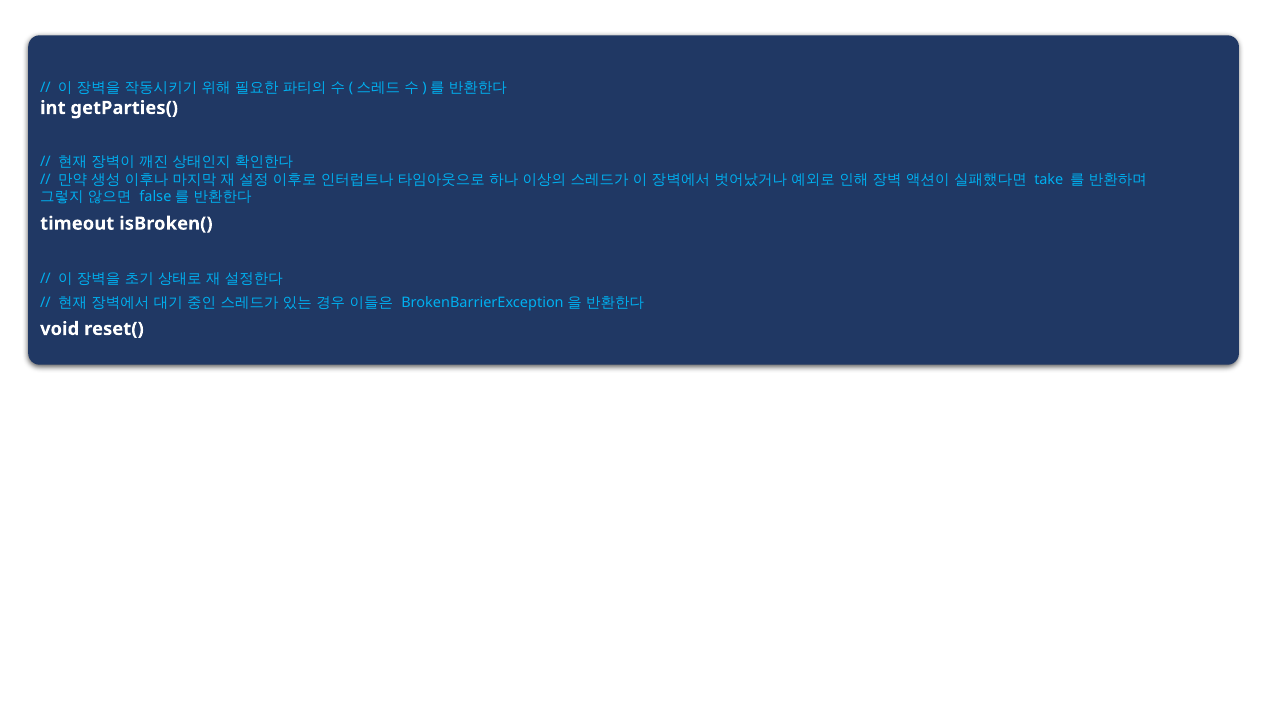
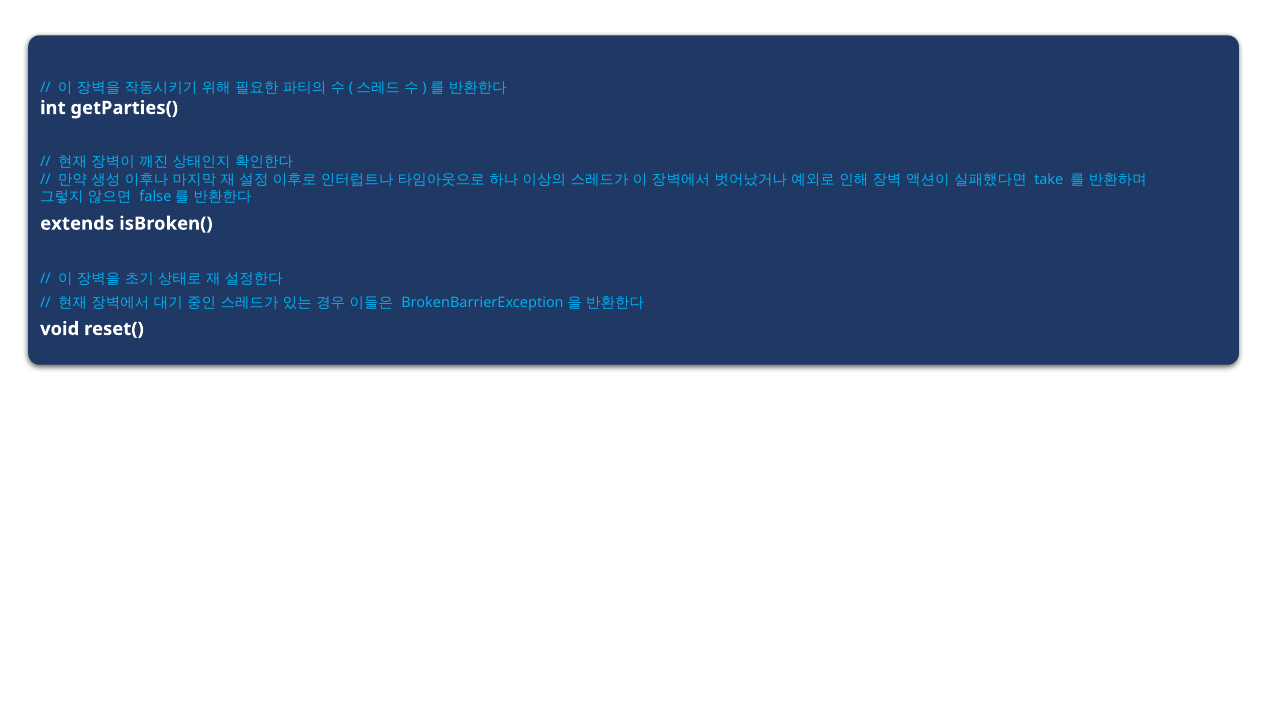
timeout: timeout -> extends
